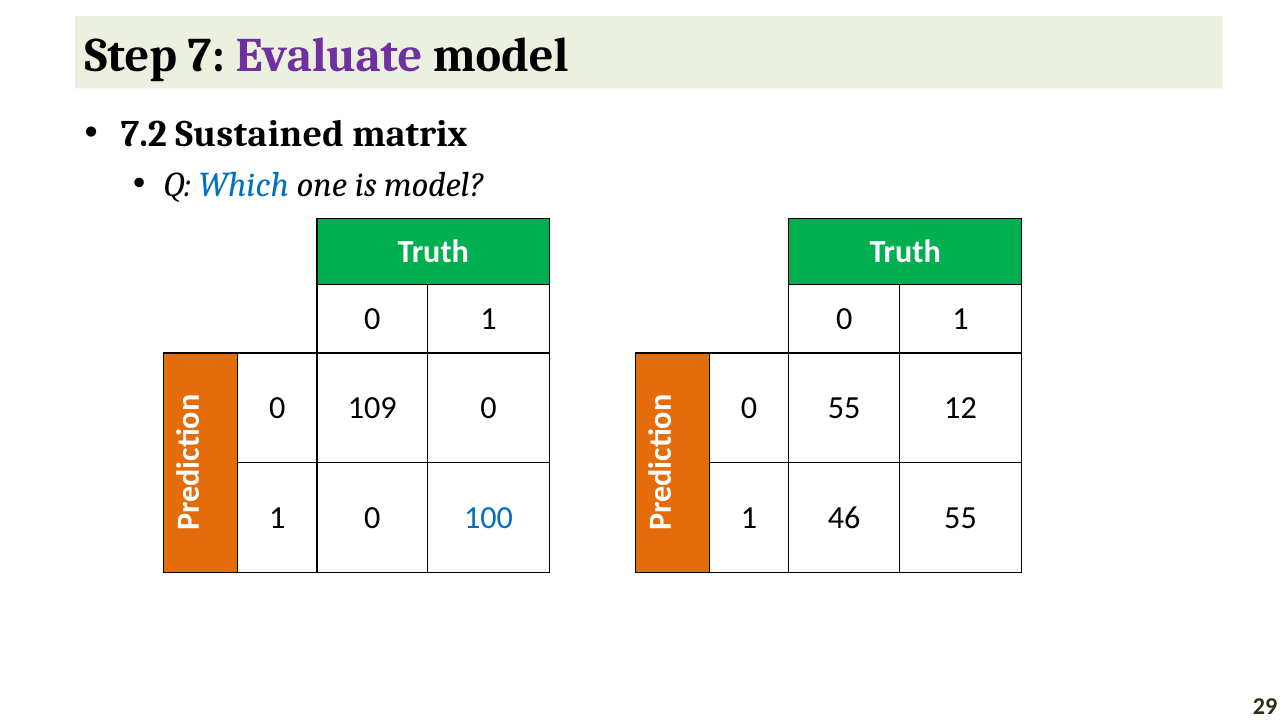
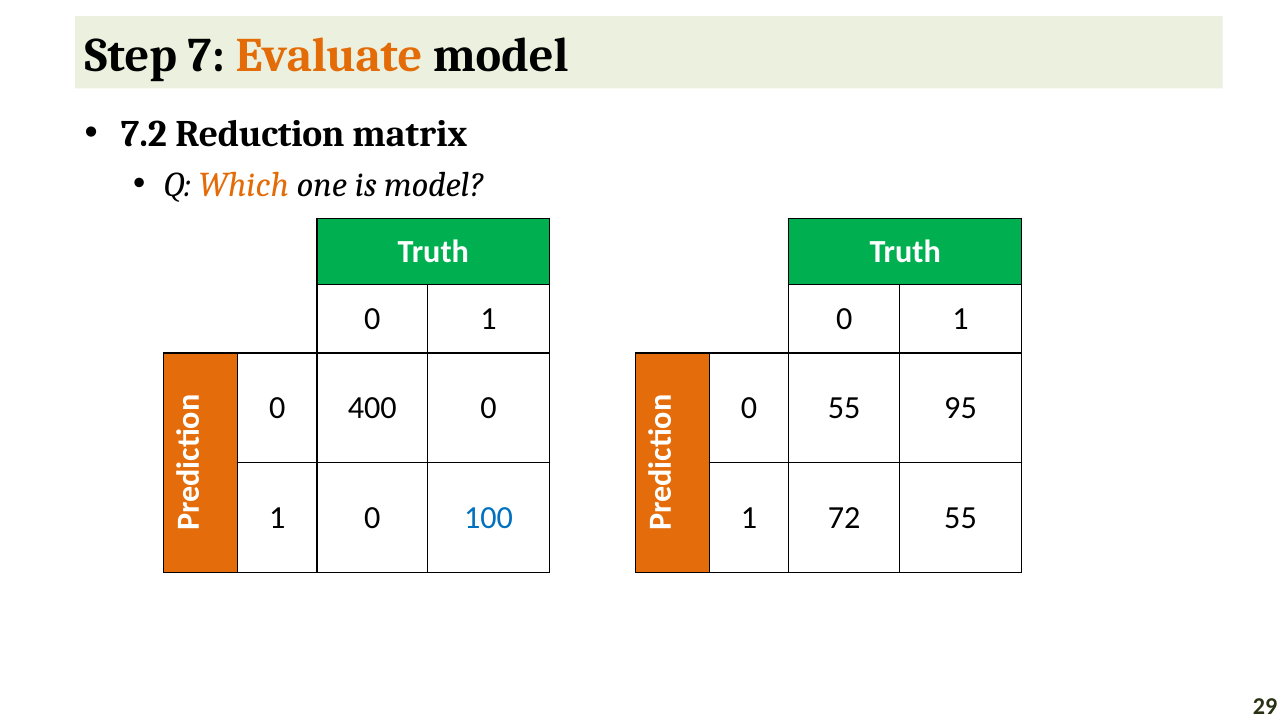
Evaluate colour: purple -> orange
Sustained: Sustained -> Reduction
Which colour: blue -> orange
109: 109 -> 400
12: 12 -> 95
46: 46 -> 72
